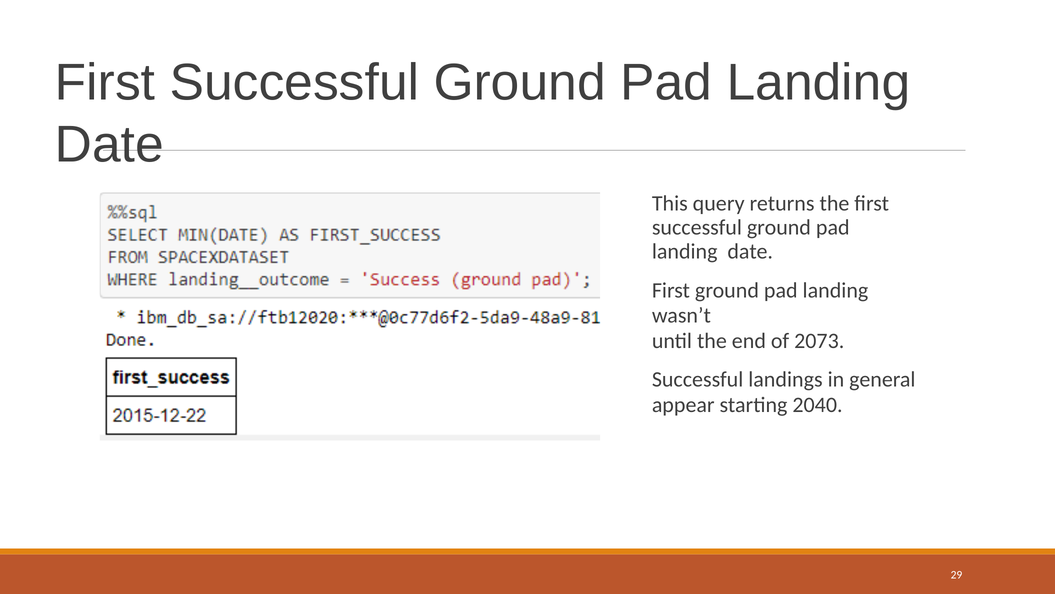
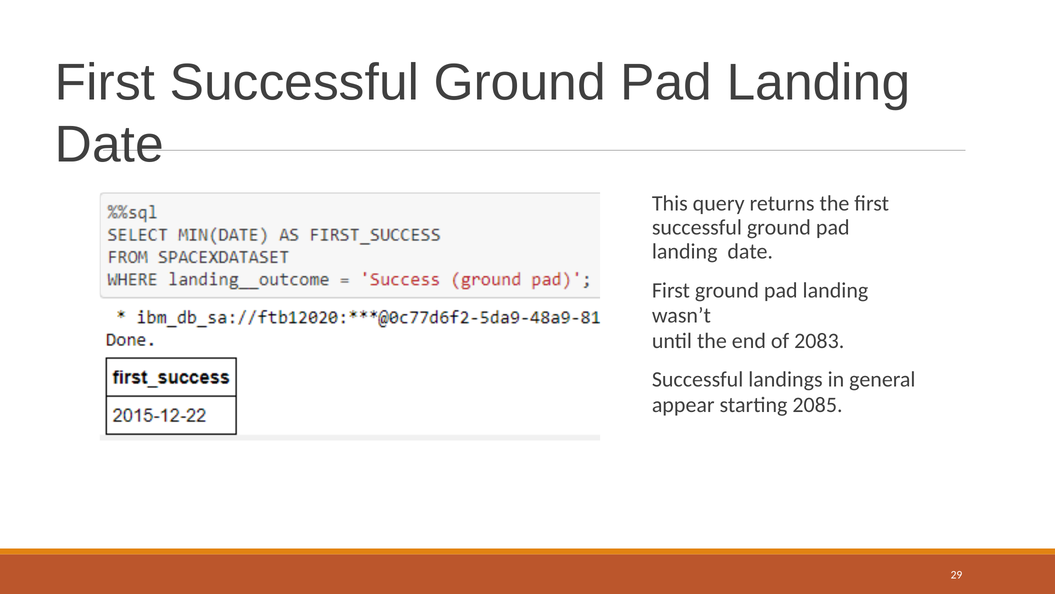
2073: 2073 -> 2083
2040: 2040 -> 2085
